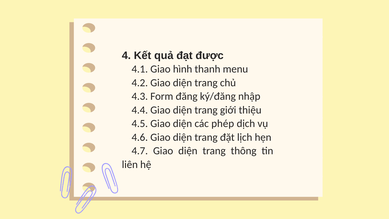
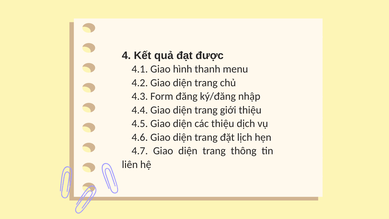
các phép: phép -> thiệu
